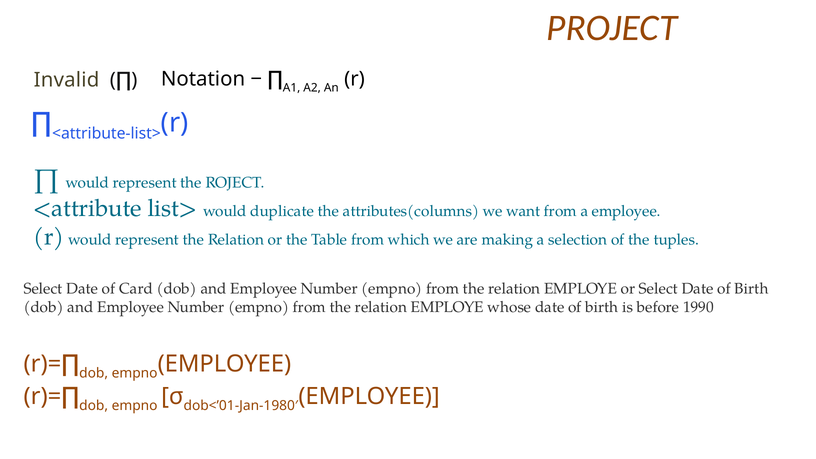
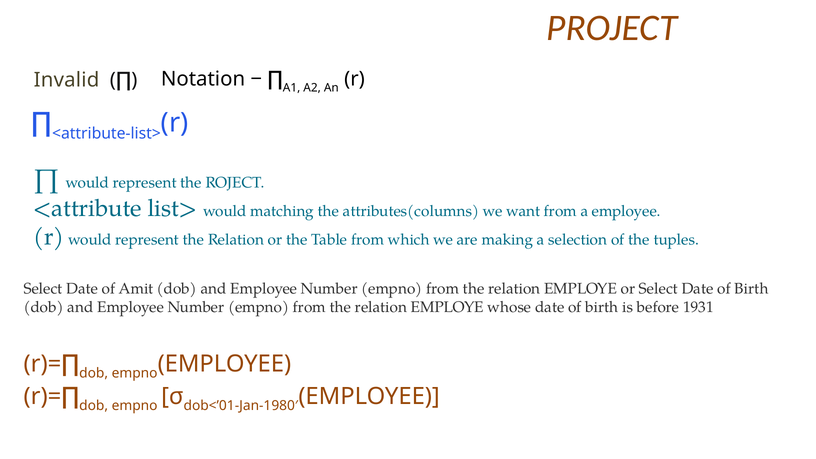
duplicate: duplicate -> matching
Card: Card -> Amit
1990: 1990 -> 1931
